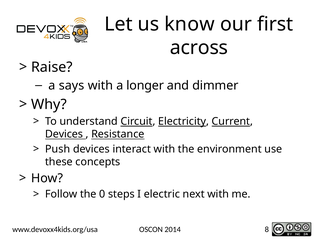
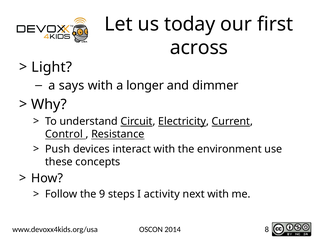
know: know -> today
Raise: Raise -> Light
Devices at (64, 134): Devices -> Control
0: 0 -> 9
electric: electric -> activity
